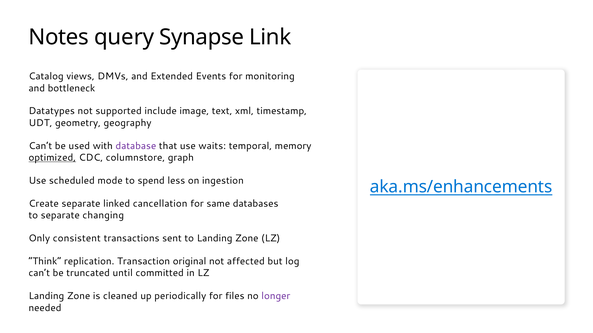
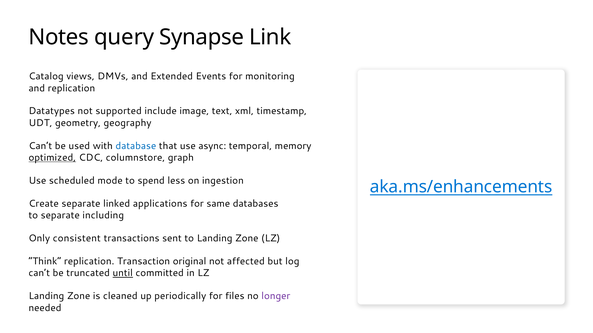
and bottleneck: bottleneck -> replication
database colour: purple -> blue
waits: waits -> async
cancellation: cancellation -> applications
changing: changing -> including
until underline: none -> present
